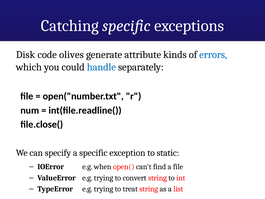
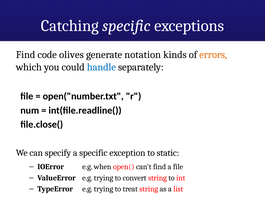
Disk at (26, 55): Disk -> Find
attribute: attribute -> notation
errors colour: blue -> orange
